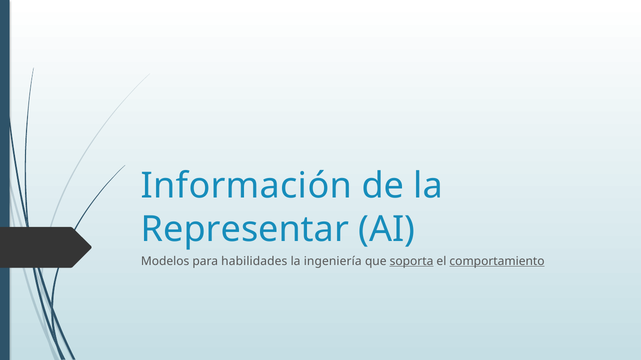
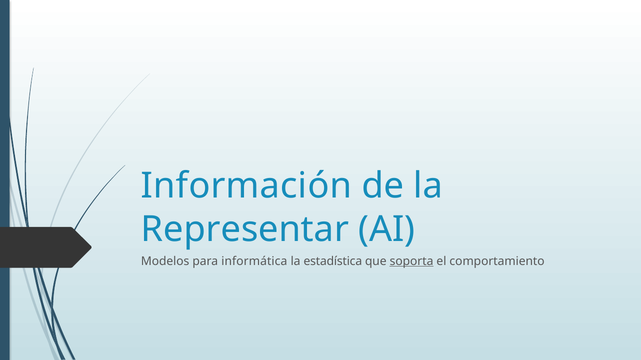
habilidades: habilidades -> informática
ingeniería: ingeniería -> estadística
comportamiento underline: present -> none
